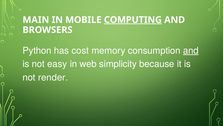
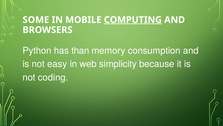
MAIN: MAIN -> SOME
cost: cost -> than
and at (191, 50) underline: present -> none
render: render -> coding
